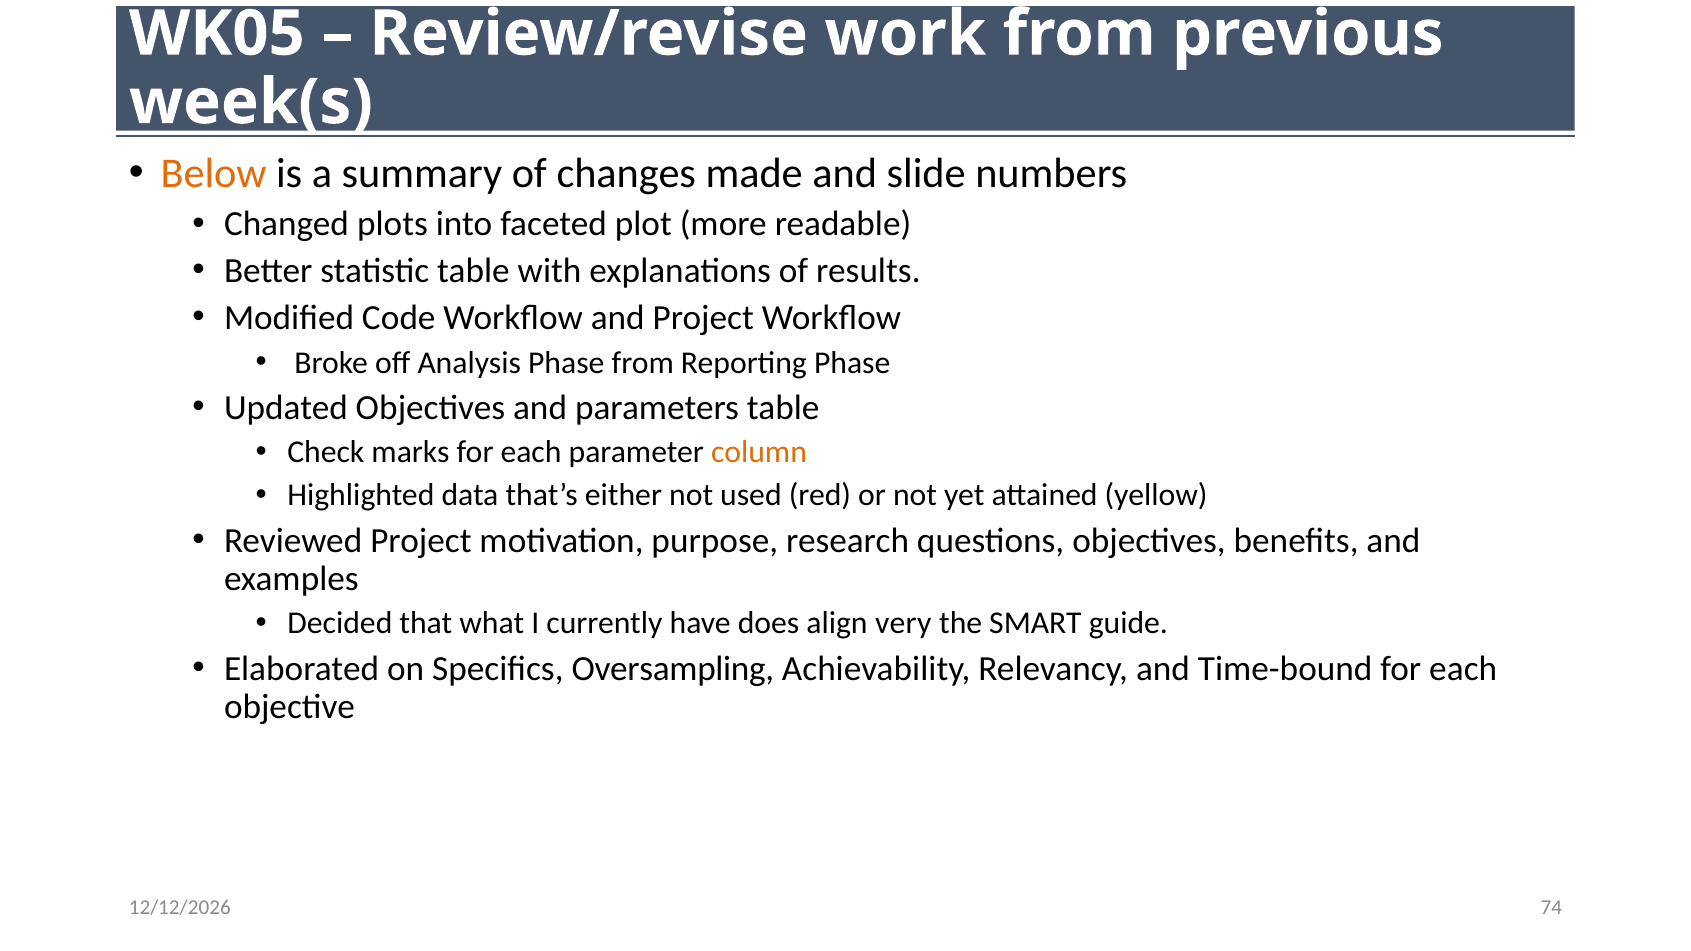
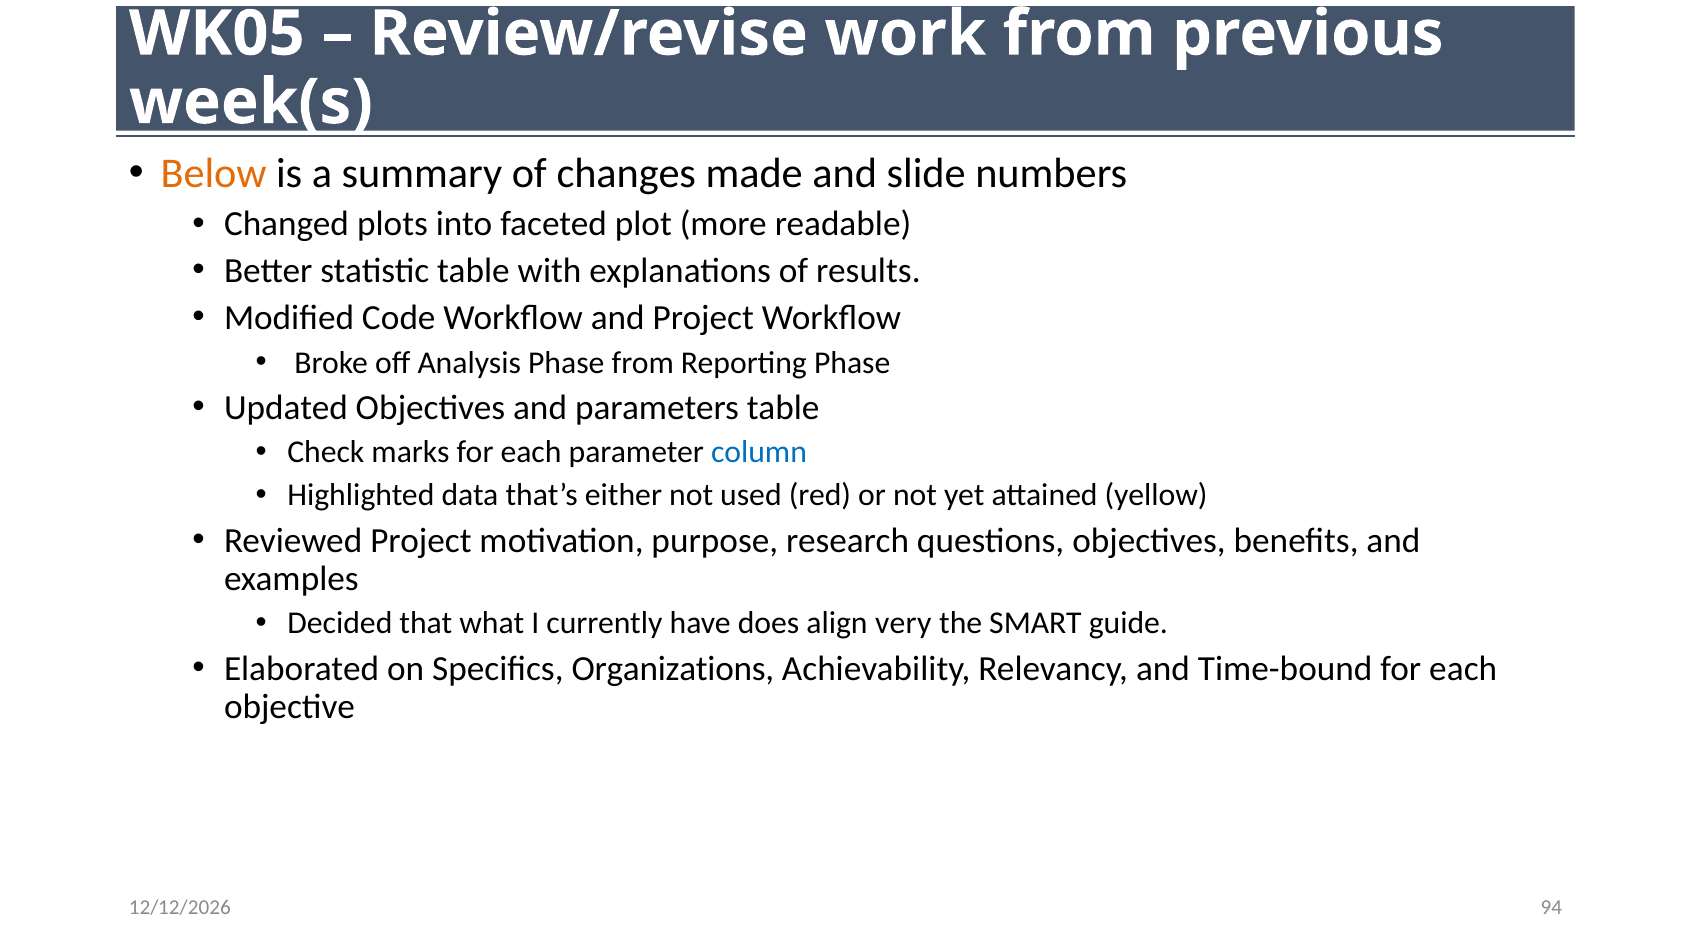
column colour: orange -> blue
Oversampling: Oversampling -> Organizations
74: 74 -> 94
